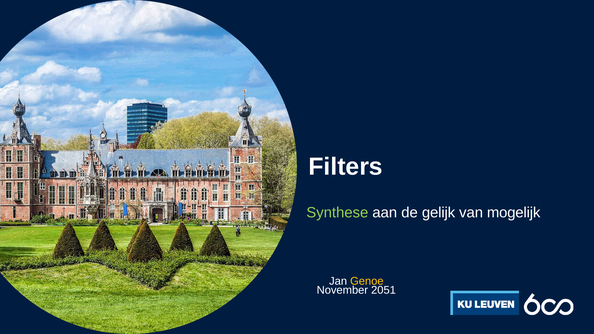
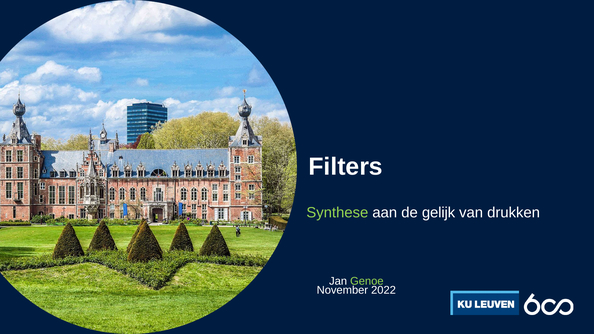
mogelijk: mogelijk -> drukken
Genoe colour: yellow -> light green
2051: 2051 -> 2022
